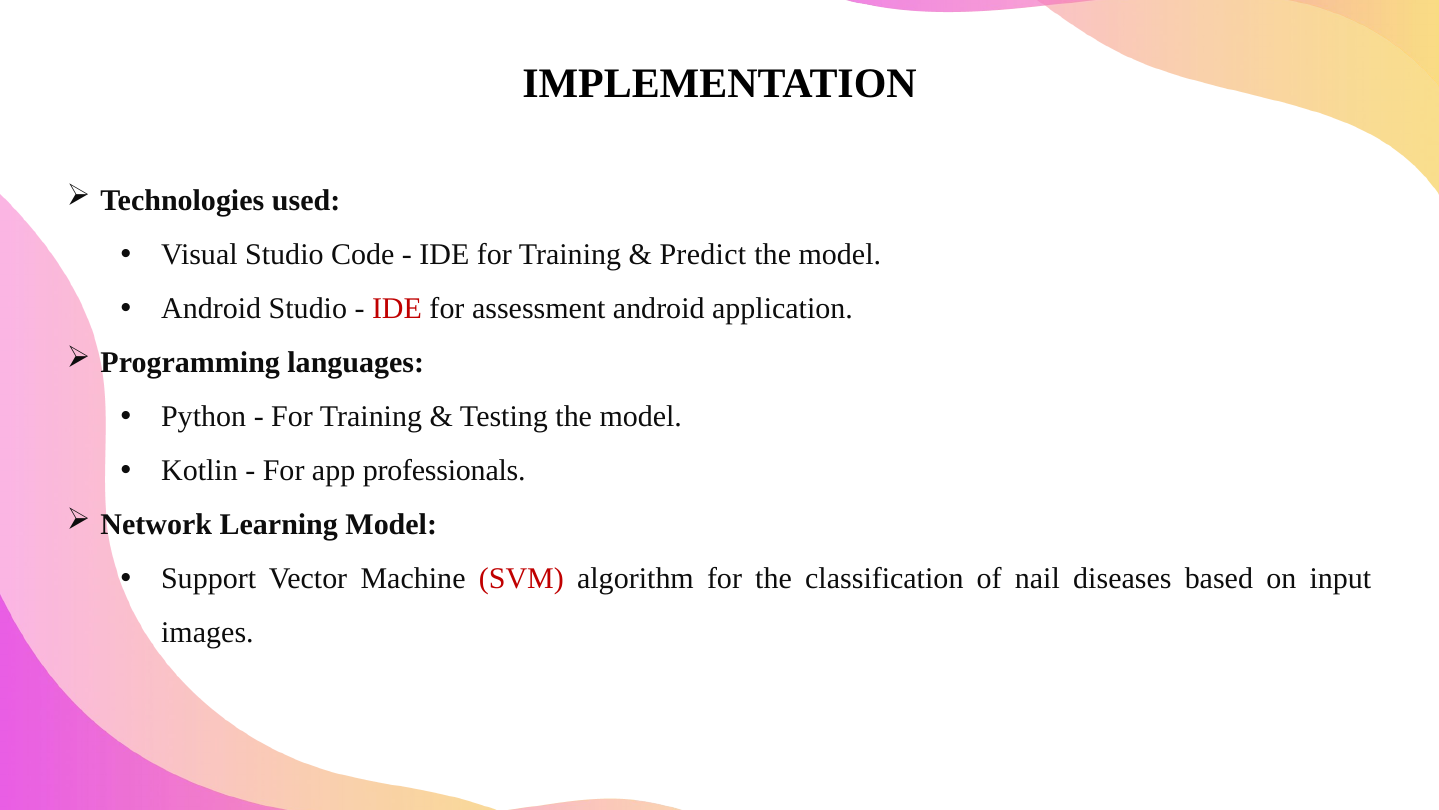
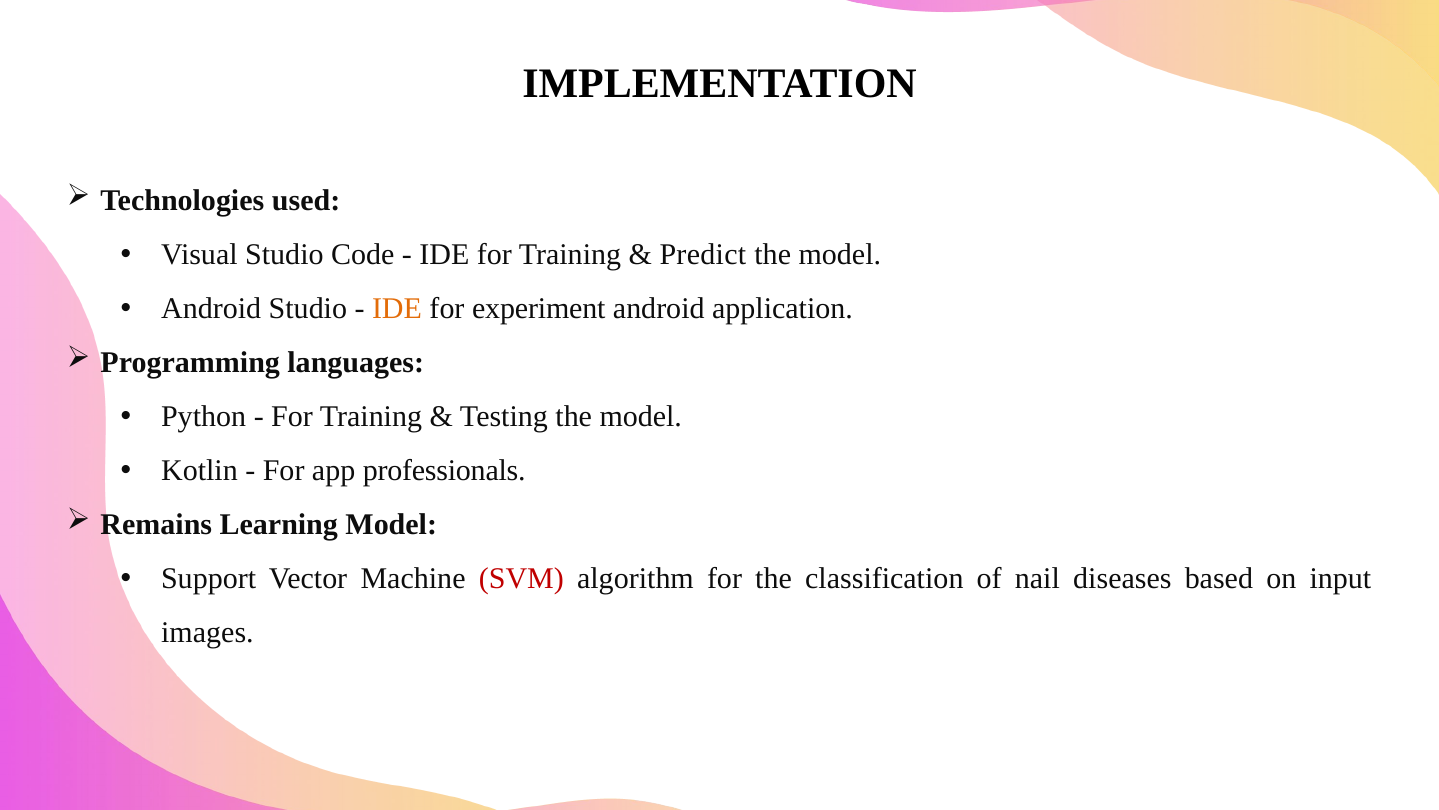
IDE at (397, 309) colour: red -> orange
assessment: assessment -> experiment
Network: Network -> Remains
